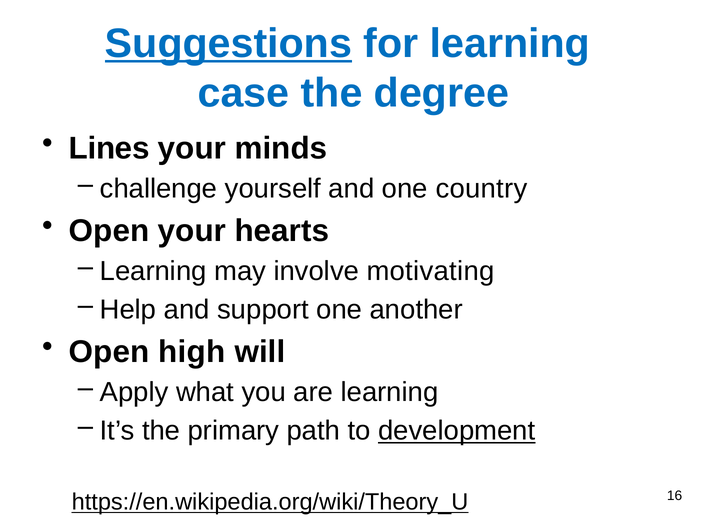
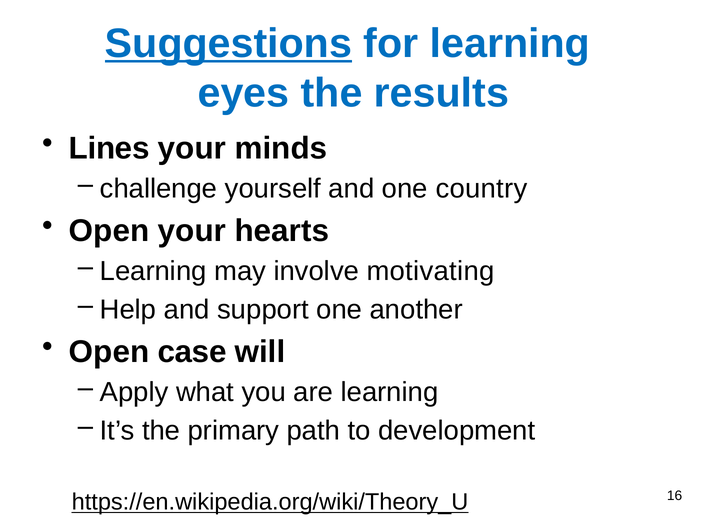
case: case -> eyes
degree: degree -> results
high: high -> case
development underline: present -> none
